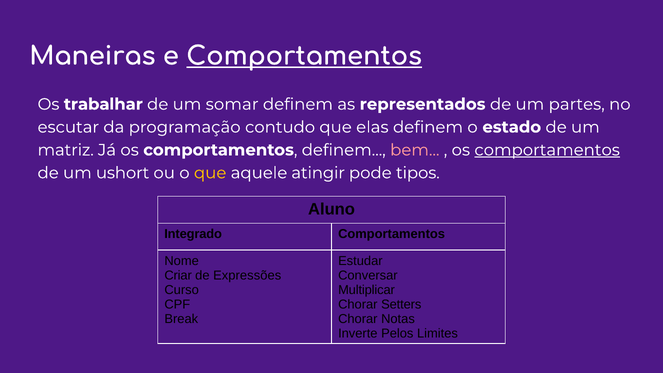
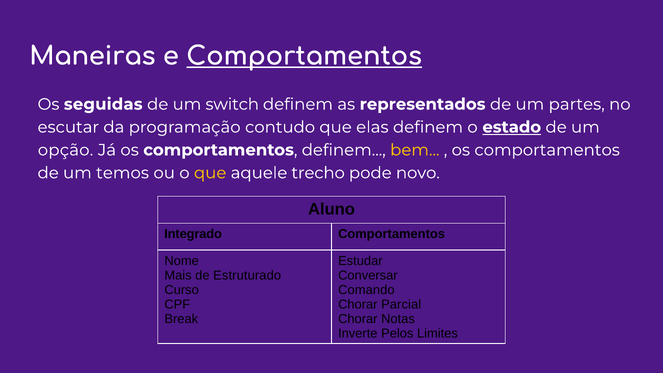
trabalhar: trabalhar -> seguidas
somar: somar -> switch
estado underline: none -> present
matriz: matriz -> opção
bem colour: pink -> yellow
comportamentos at (547, 150) underline: present -> none
ushort: ushort -> temos
atingir: atingir -> trecho
tipos: tipos -> novo
Criar: Criar -> Mais
Expressões: Expressões -> Estruturado
Multiplicar: Multiplicar -> Comando
Setters: Setters -> Parcial
